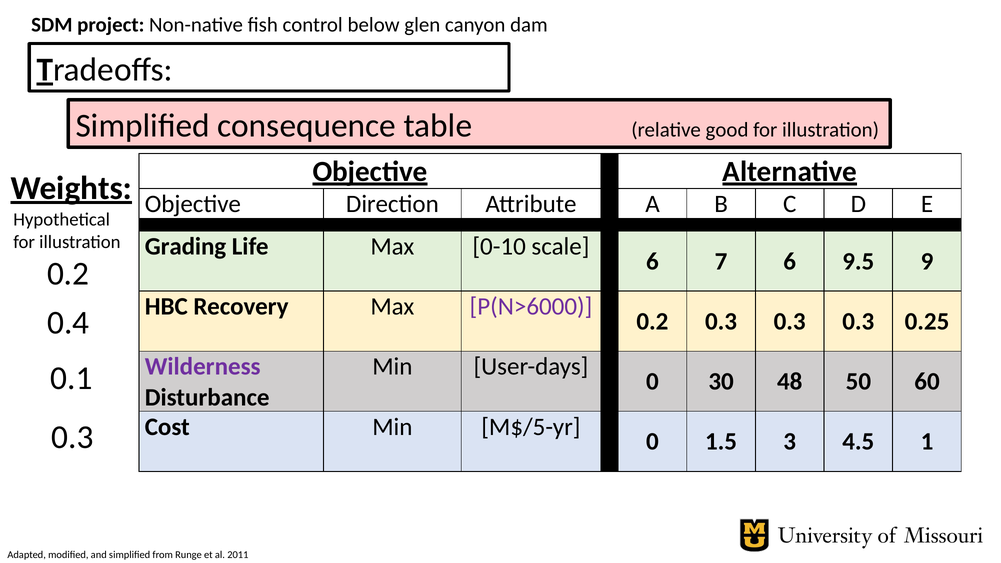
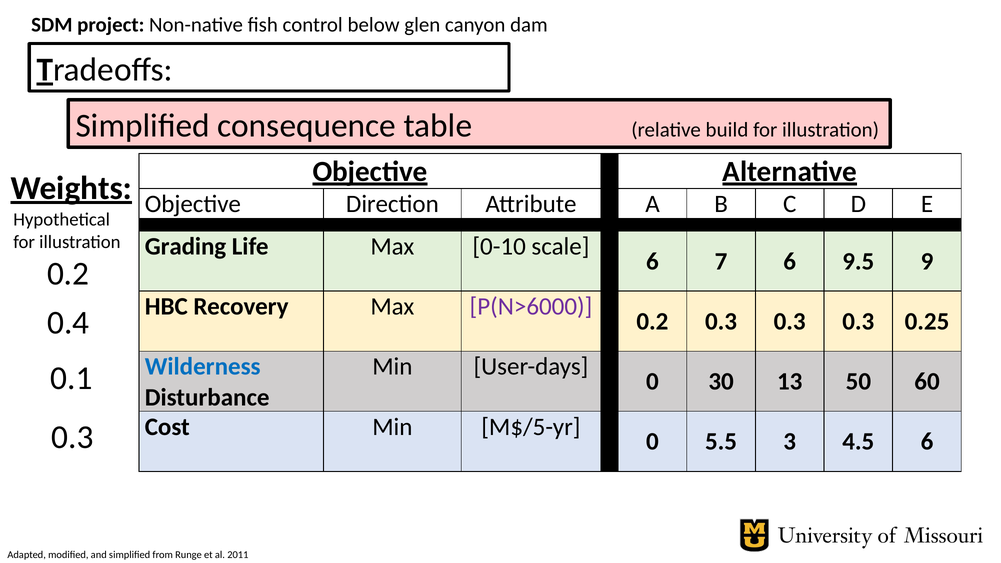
good: good -> build
Wilderness colour: purple -> blue
48: 48 -> 13
1.5: 1.5 -> 5.5
4.5 1: 1 -> 6
